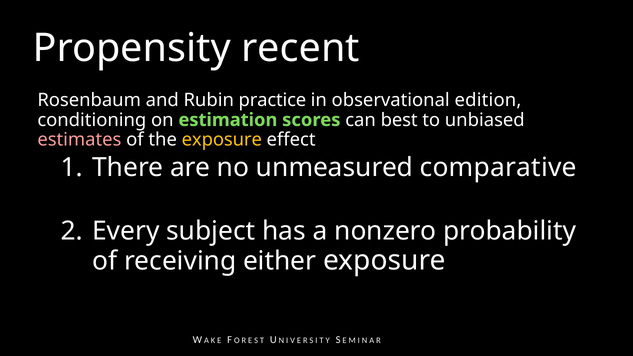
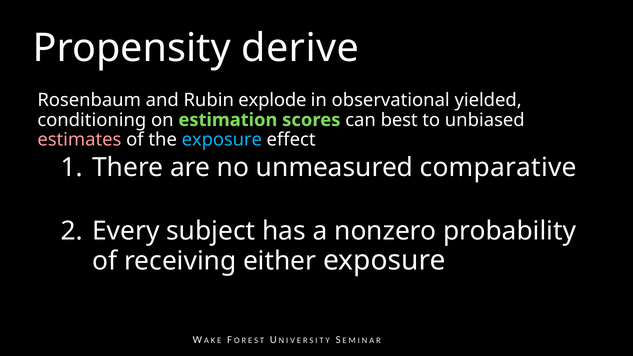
recent: recent -> derive
practice: practice -> explode
edition: edition -> yielded
exposure at (222, 140) colour: yellow -> light blue
